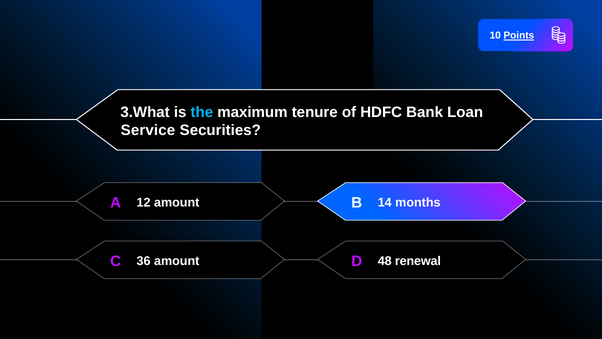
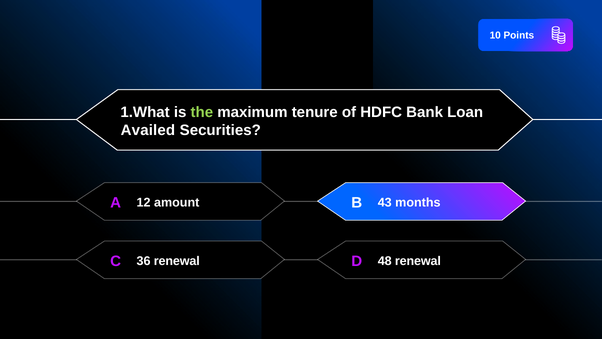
Points underline: present -> none
3.What: 3.What -> 1.What
the colour: light blue -> light green
Service: Service -> Availed
14: 14 -> 43
36 amount: amount -> renewal
